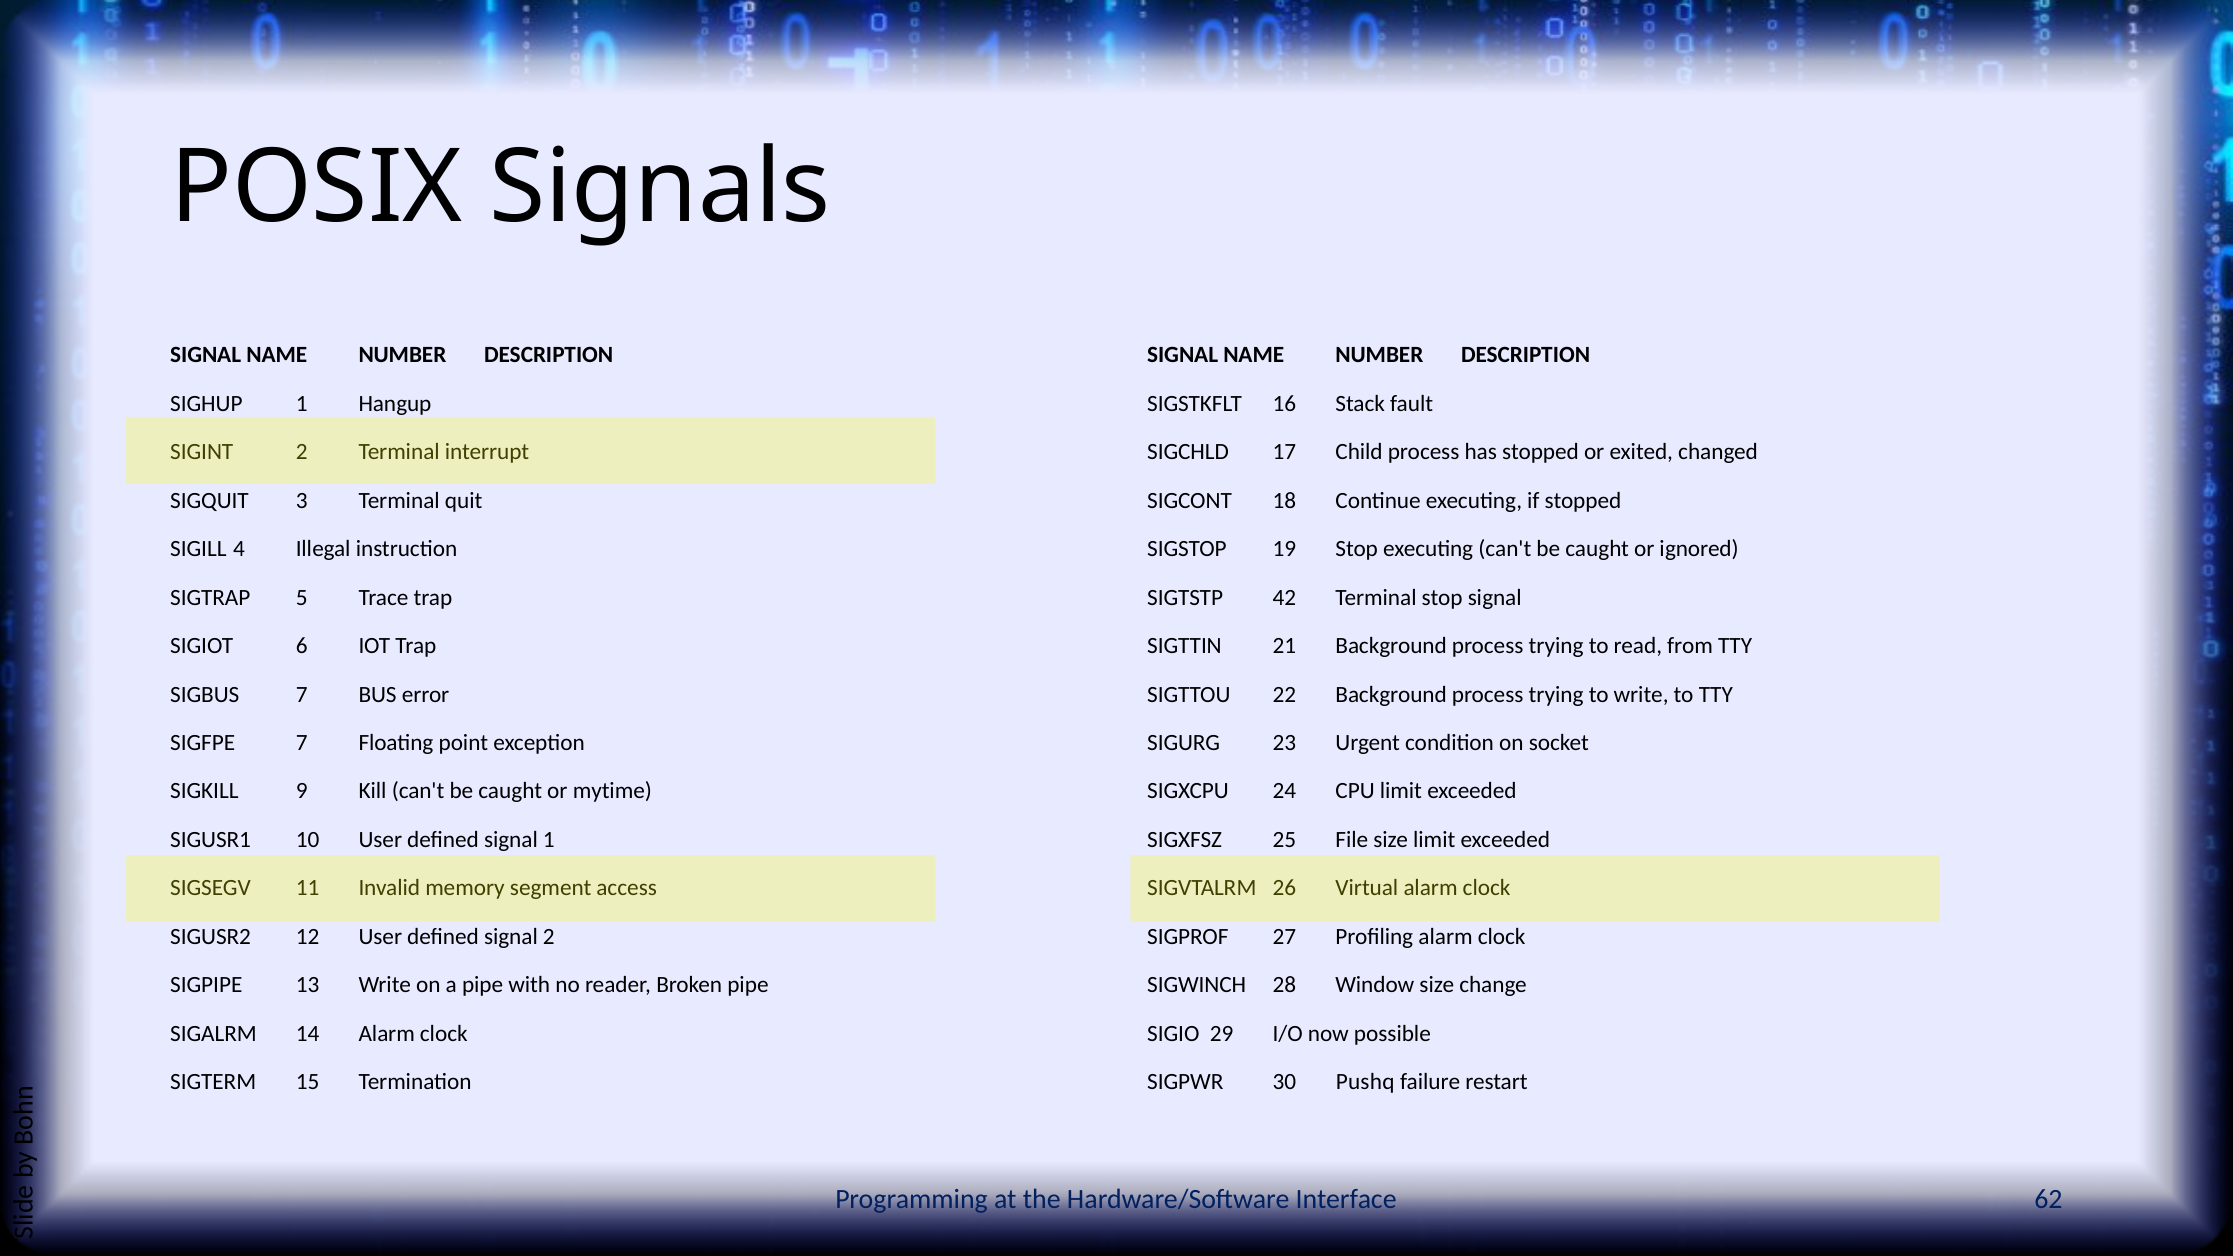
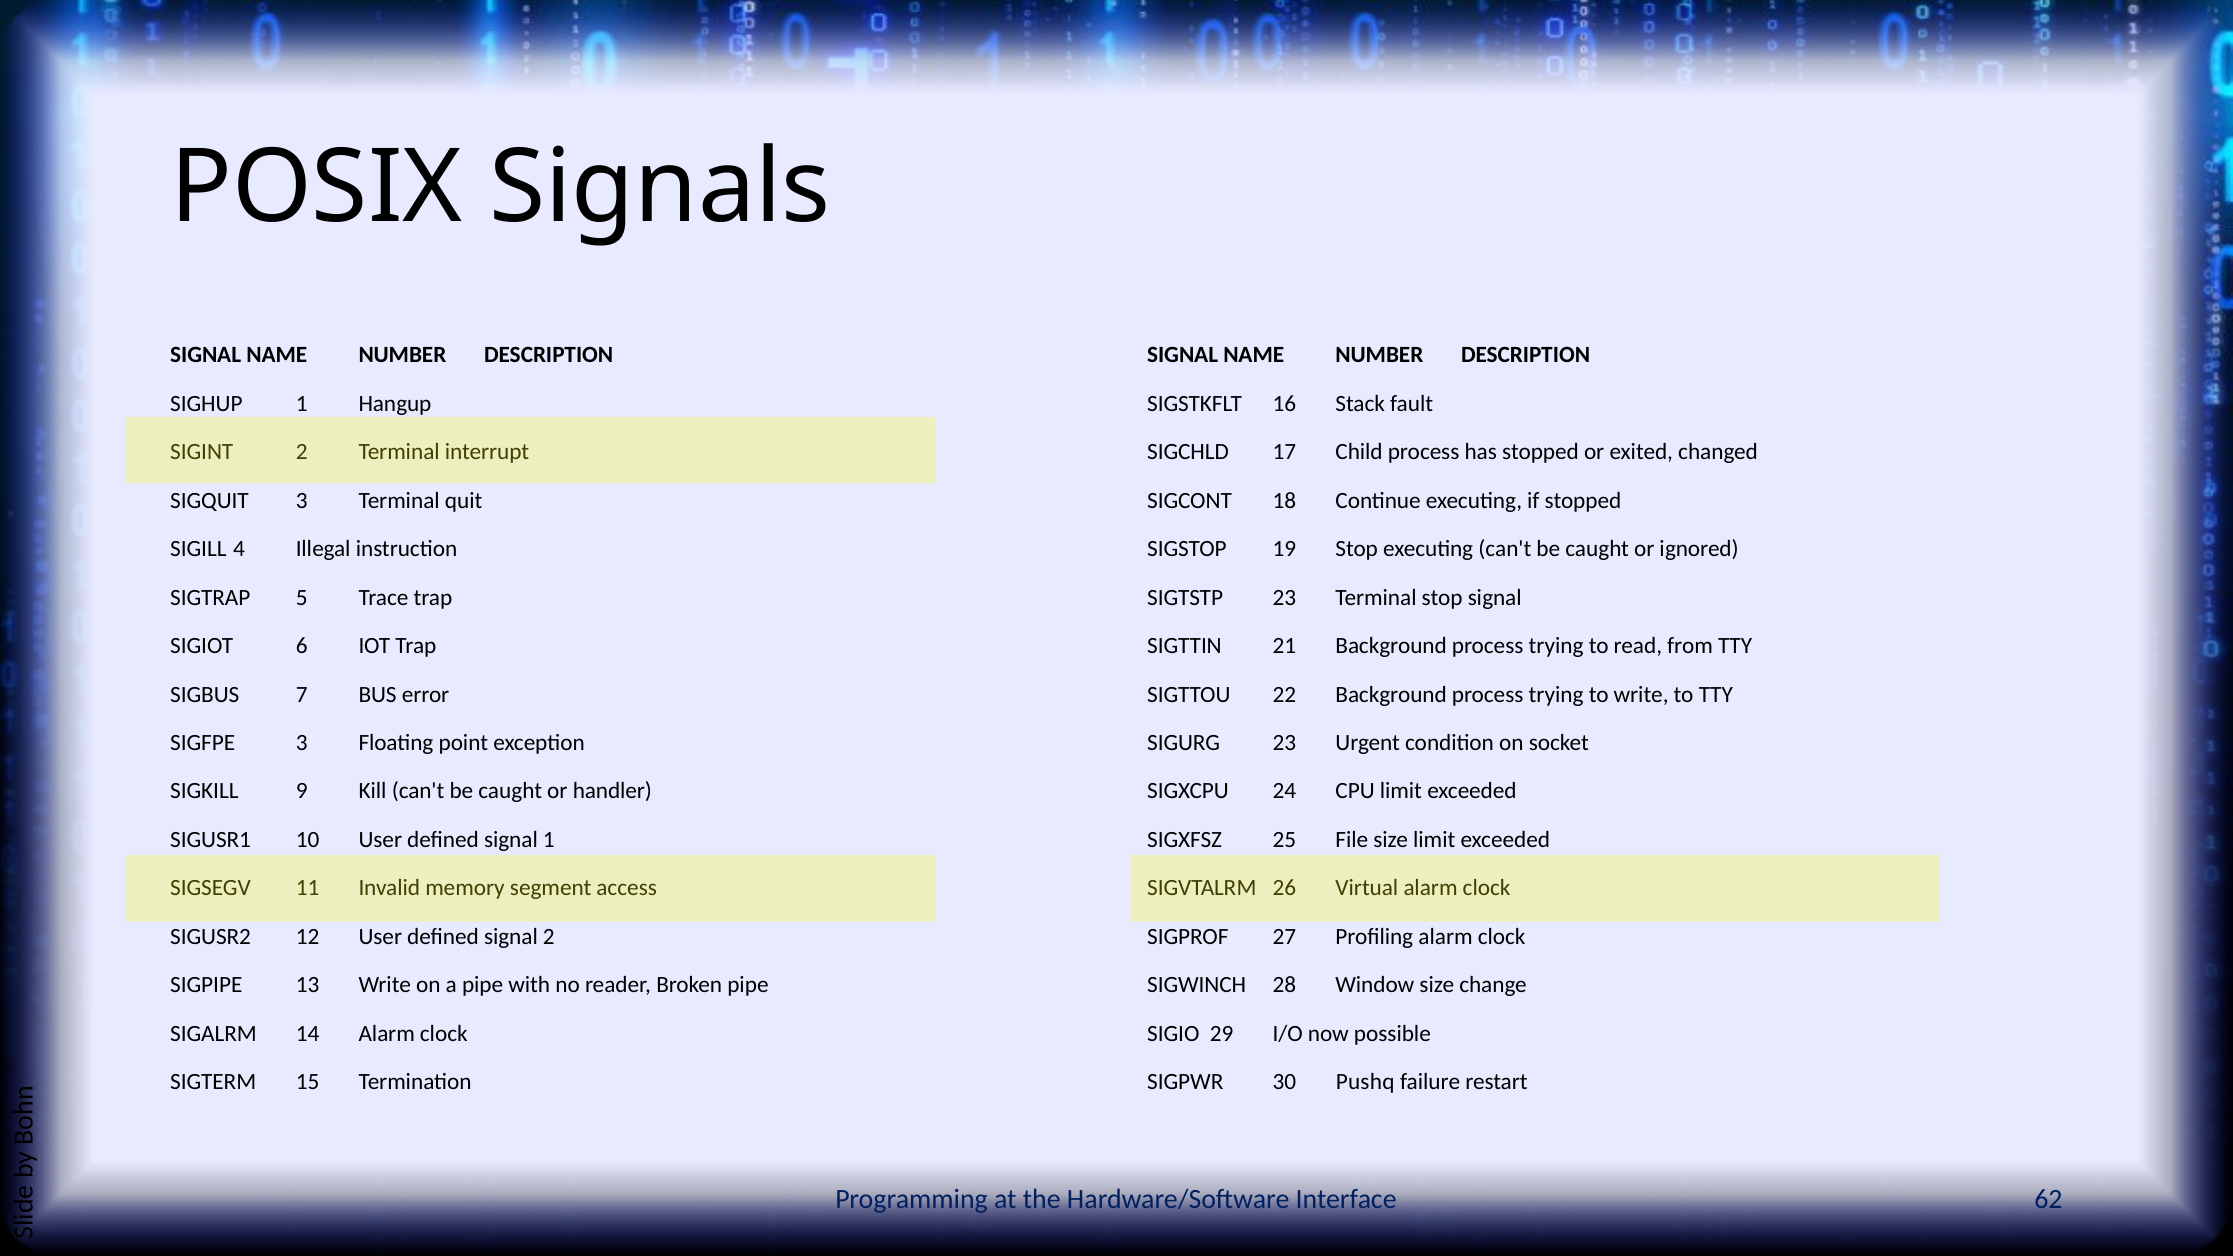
SIGTSTP 42: 42 -> 23
SIGFPE 7: 7 -> 3
mytime: mytime -> handler
